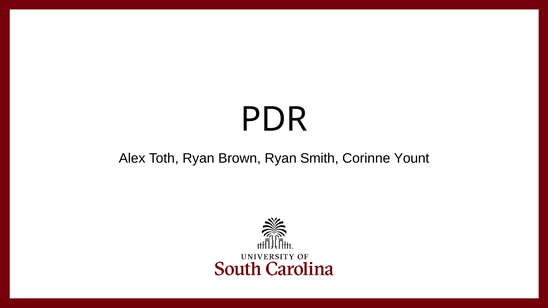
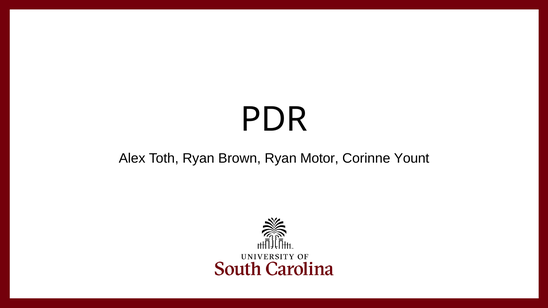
Smith: Smith -> Motor
